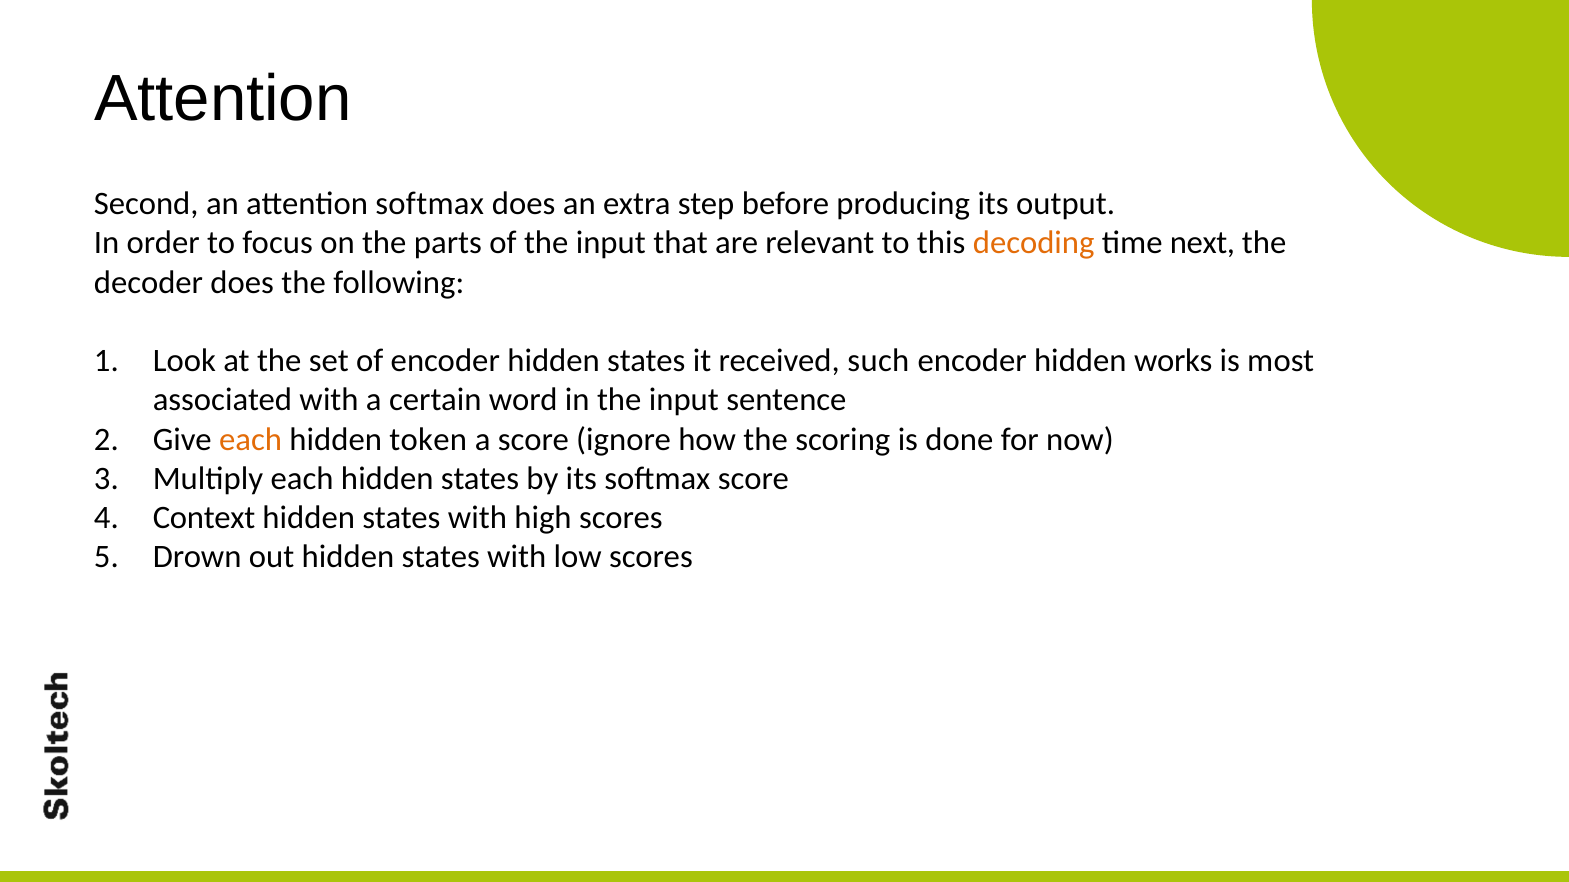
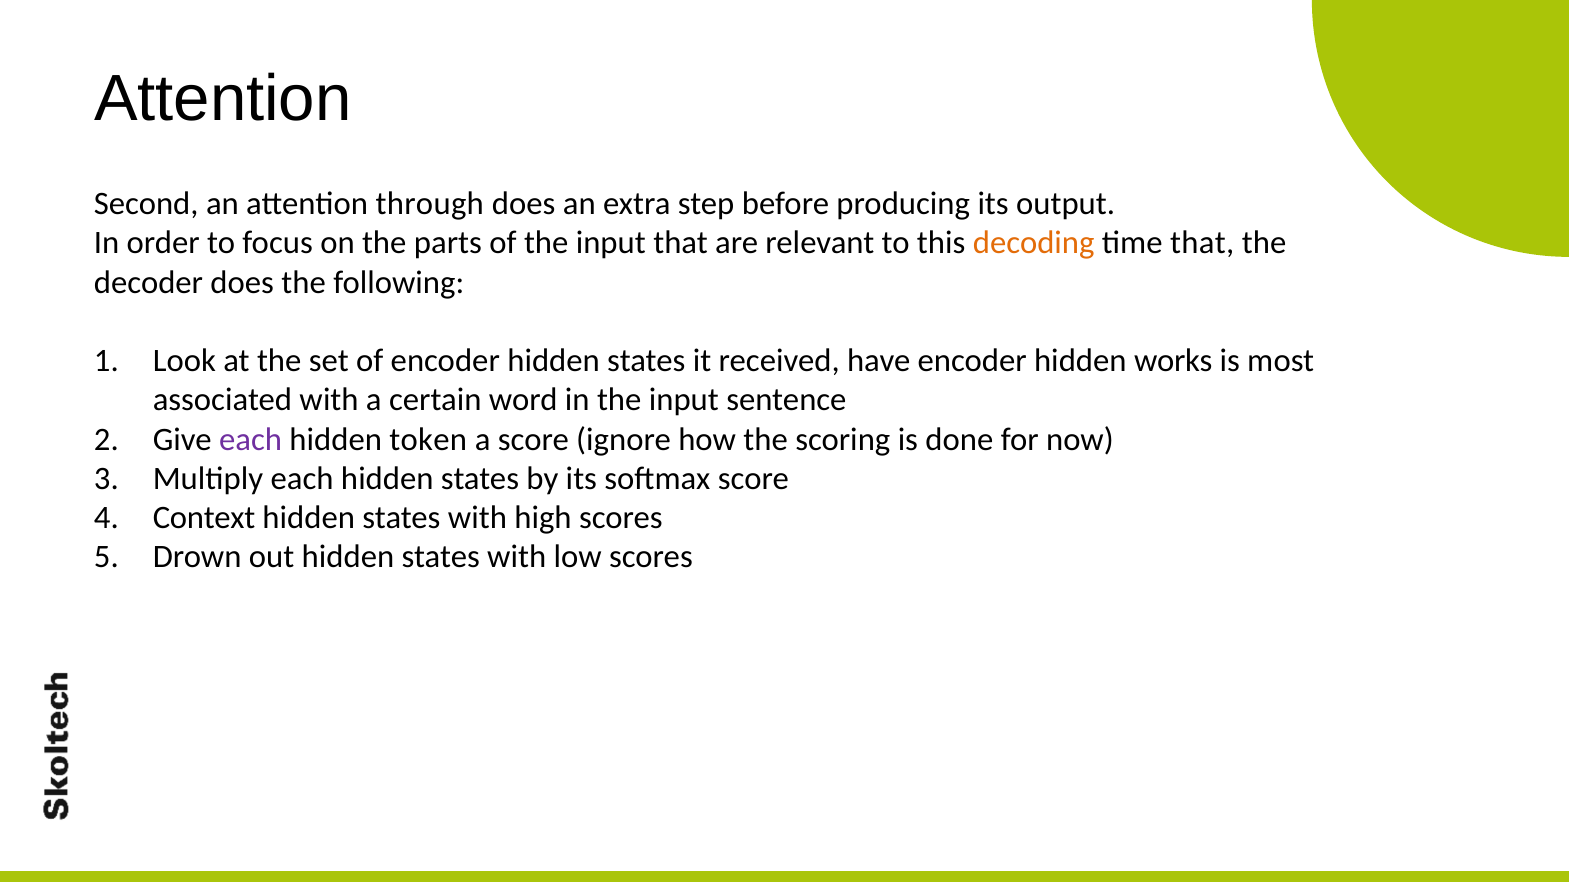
attention softmax: softmax -> through
time next: next -> that
such: such -> have
each at (251, 440) colour: orange -> purple
